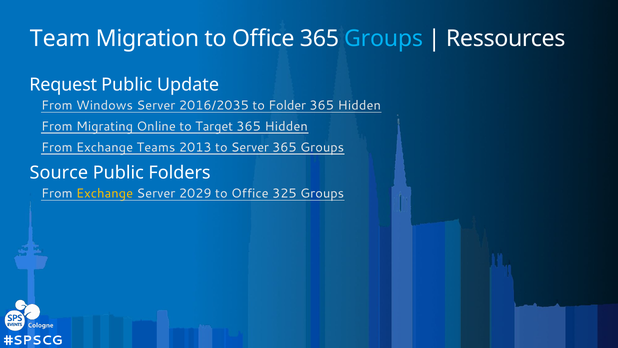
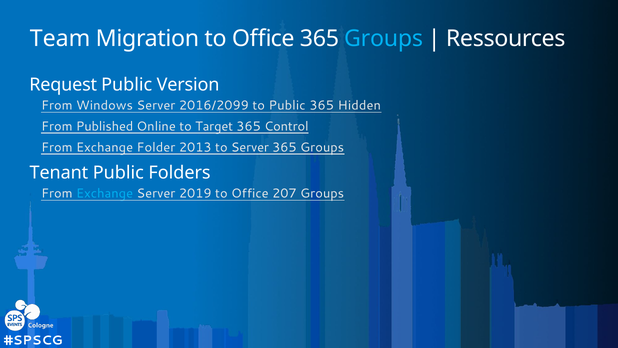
Update: Update -> Version
2016/2035: 2016/2035 -> 2016/2099
to Folder: Folder -> Public
Migrating: Migrating -> Published
Hidden at (286, 126): Hidden -> Control
Teams: Teams -> Folder
Source: Source -> Tenant
Exchange at (105, 193) colour: yellow -> light blue
2029: 2029 -> 2019
325: 325 -> 207
